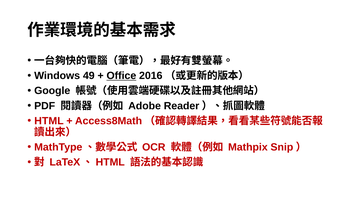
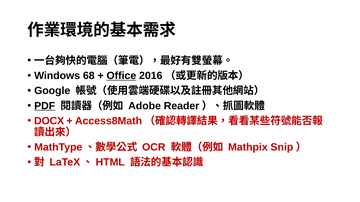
49: 49 -> 68
PDF underline: none -> present
HTML at (49, 121): HTML -> DOCX
